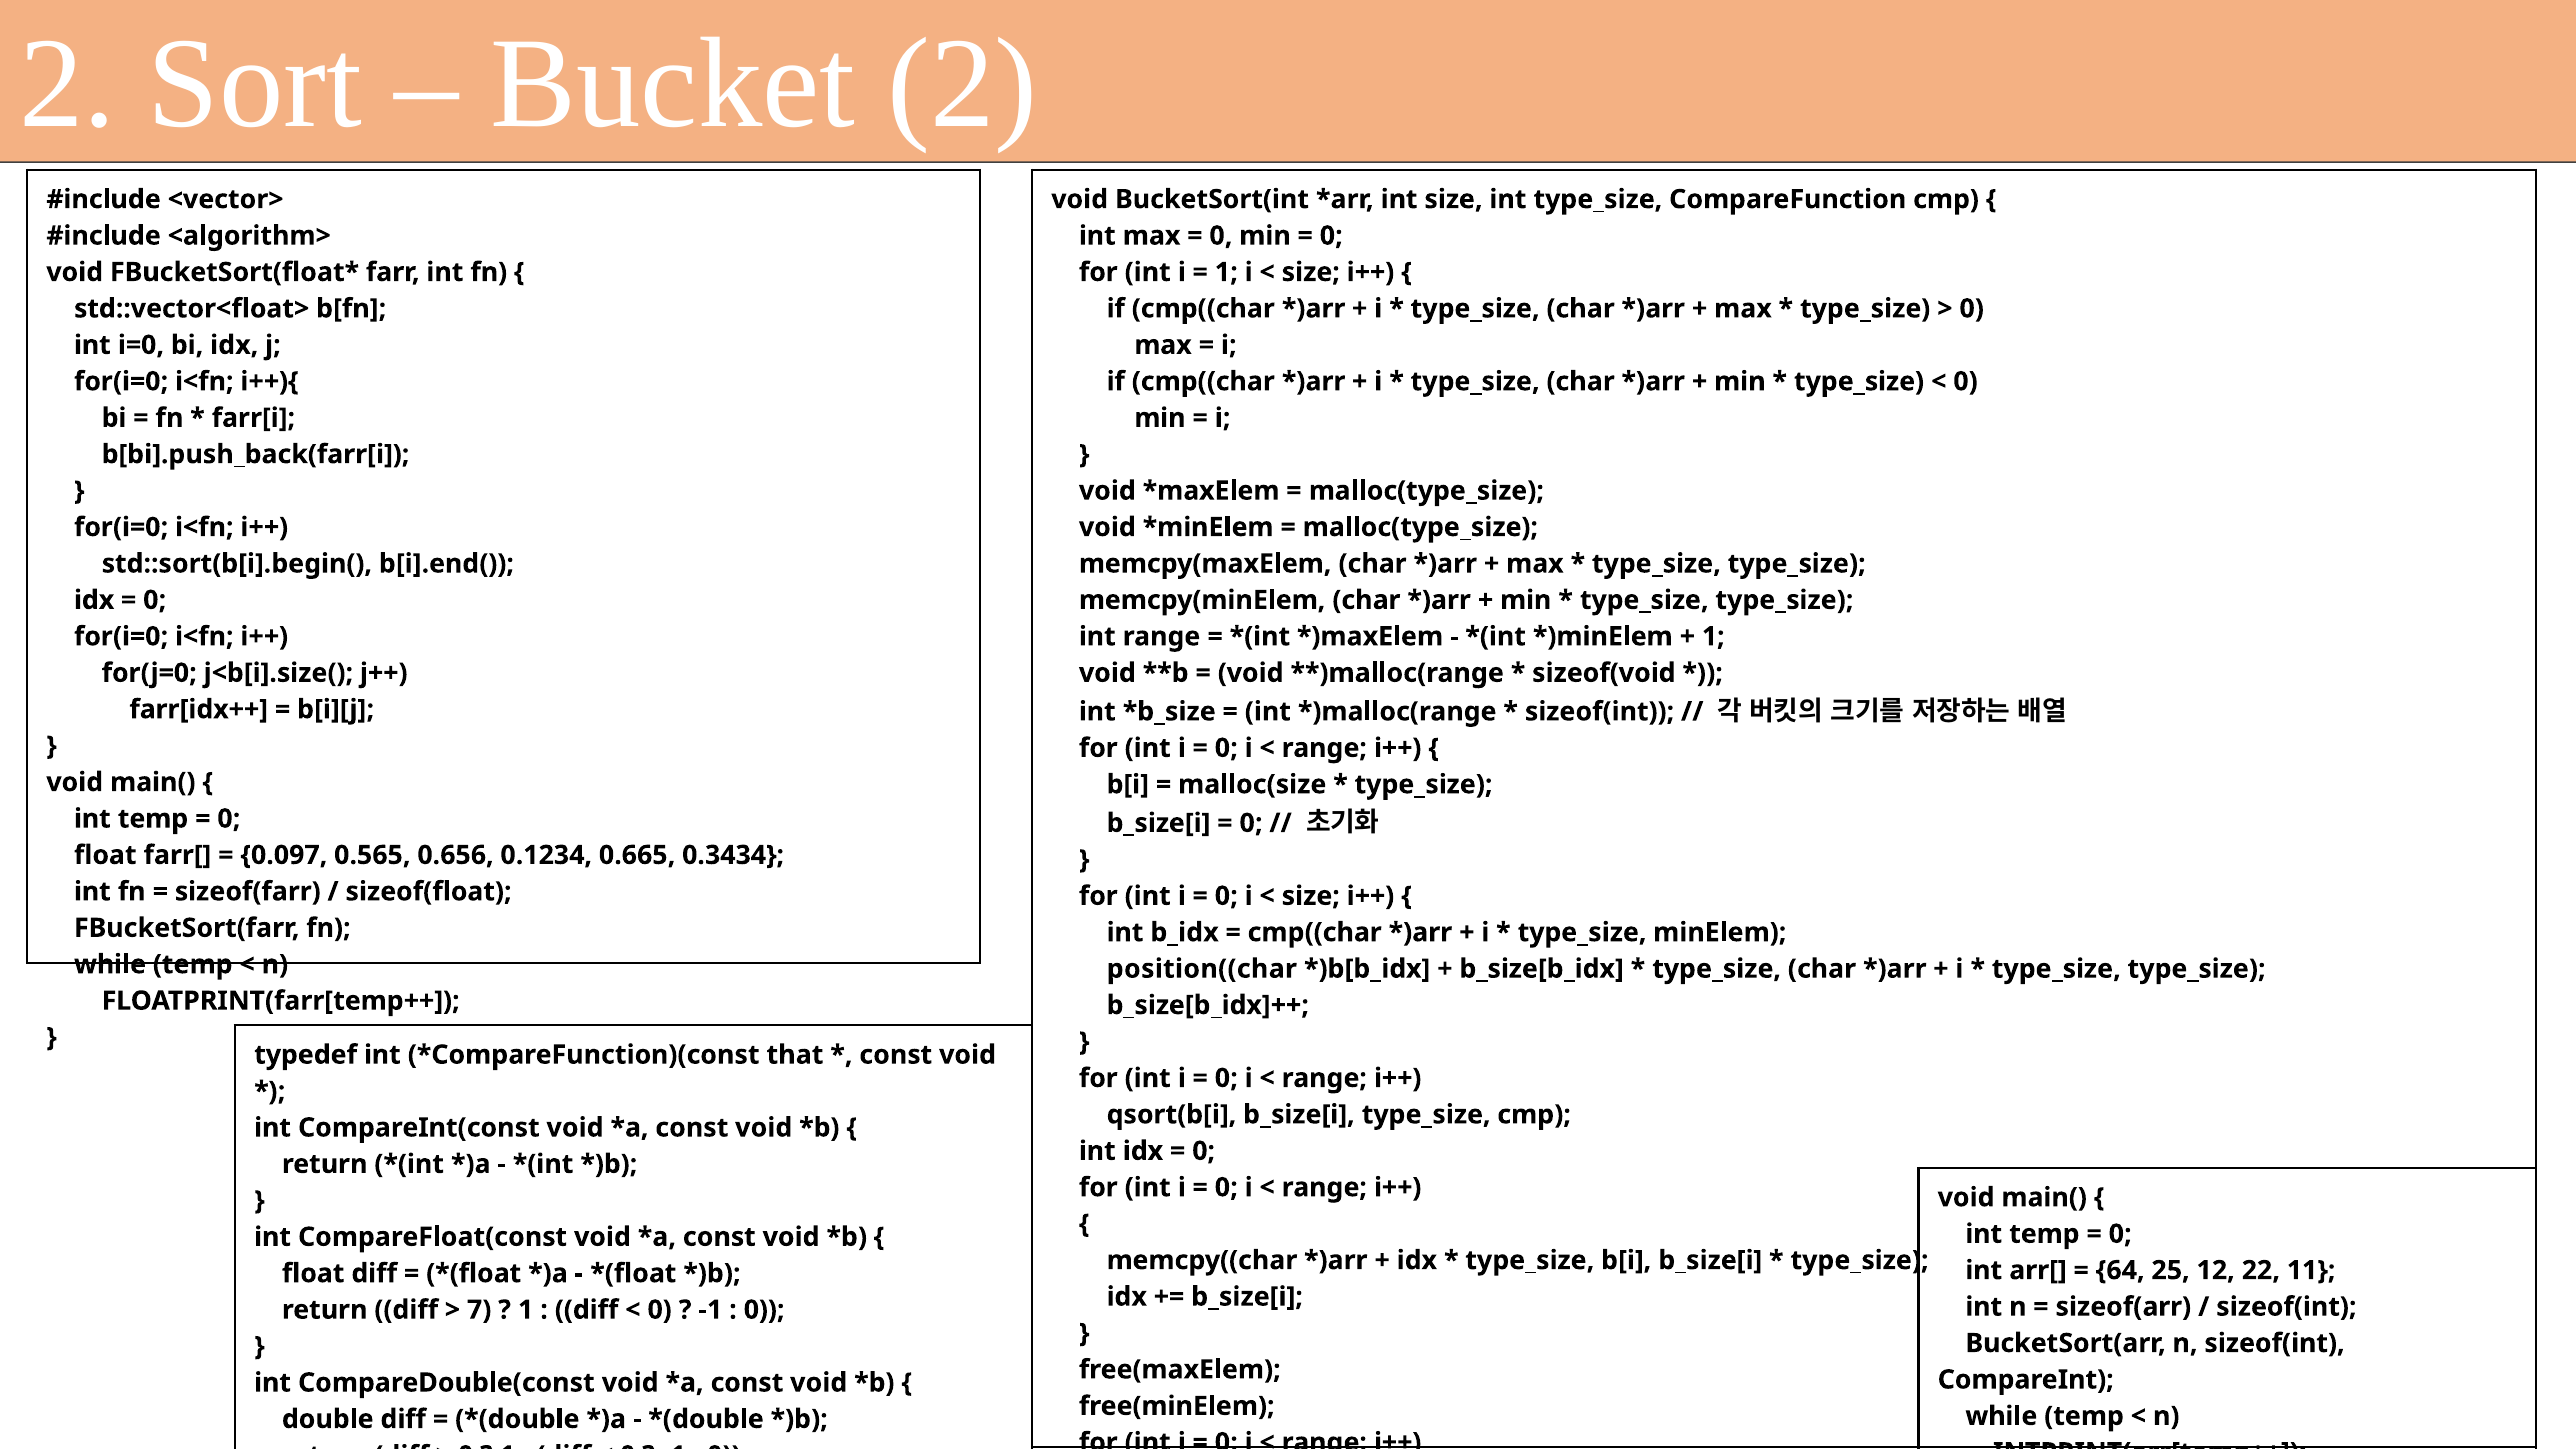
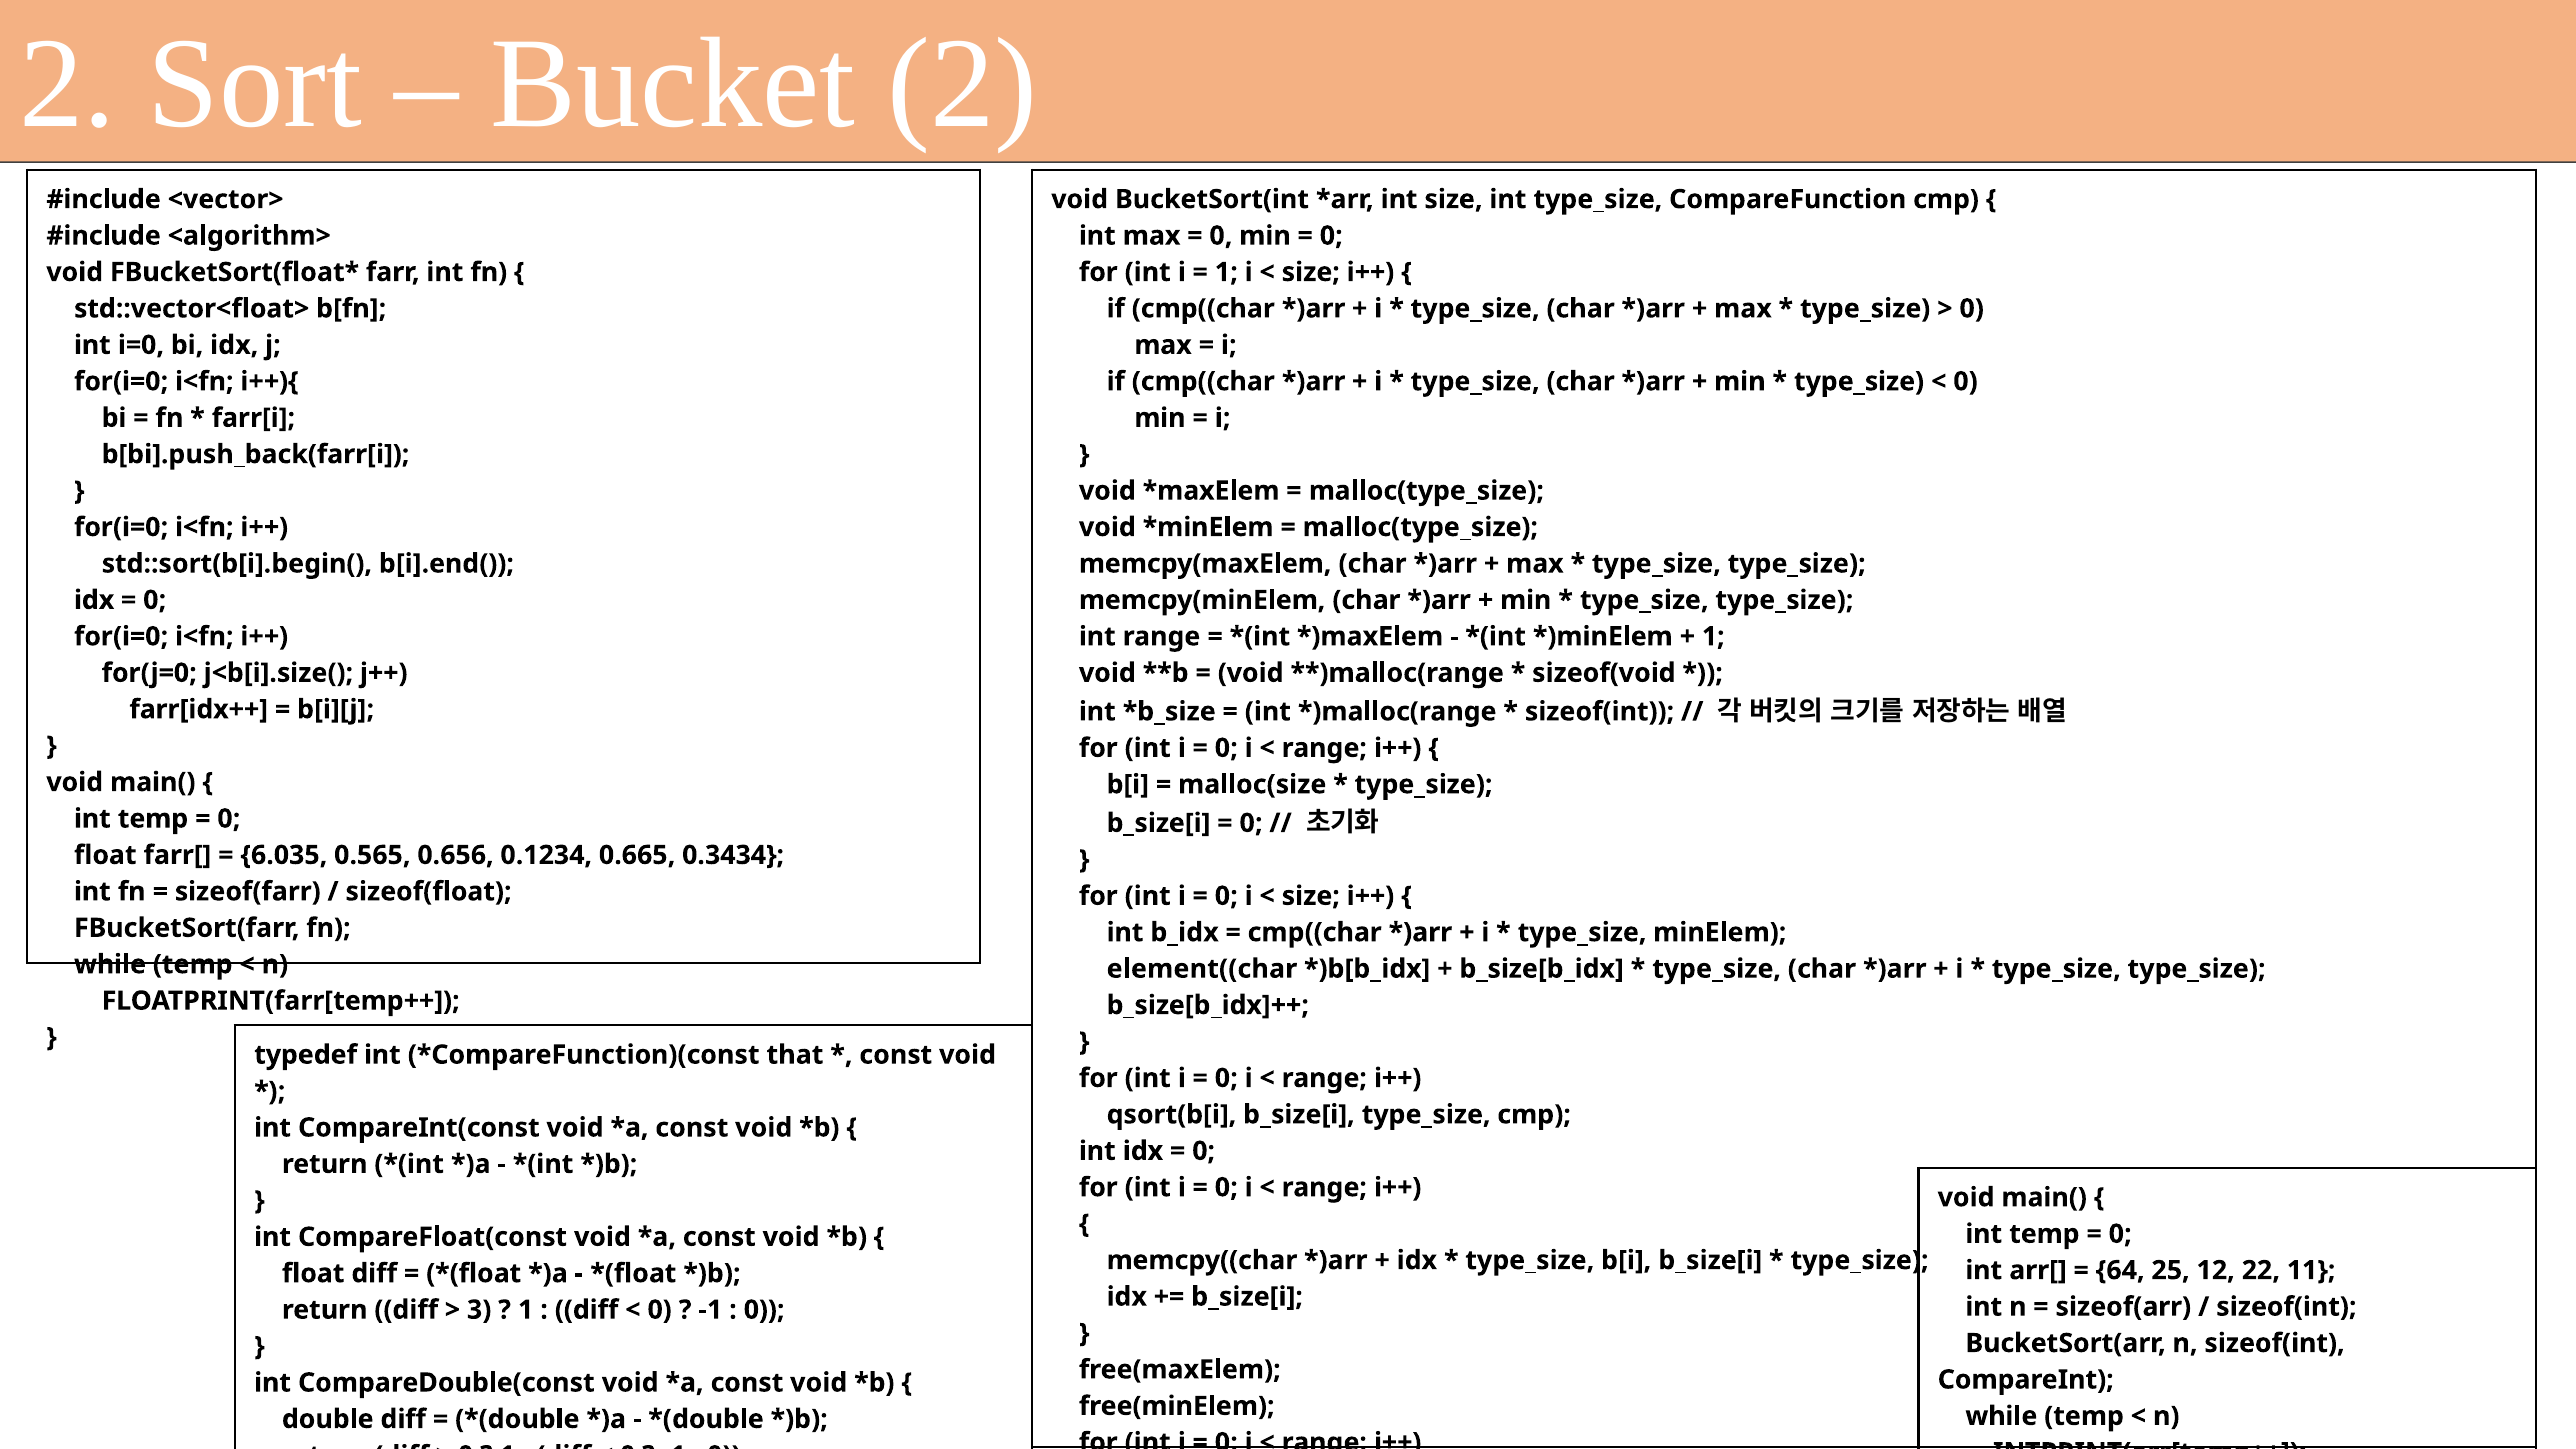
0.097: 0.097 -> 6.035
position((char: position((char -> element((char
7: 7 -> 3
